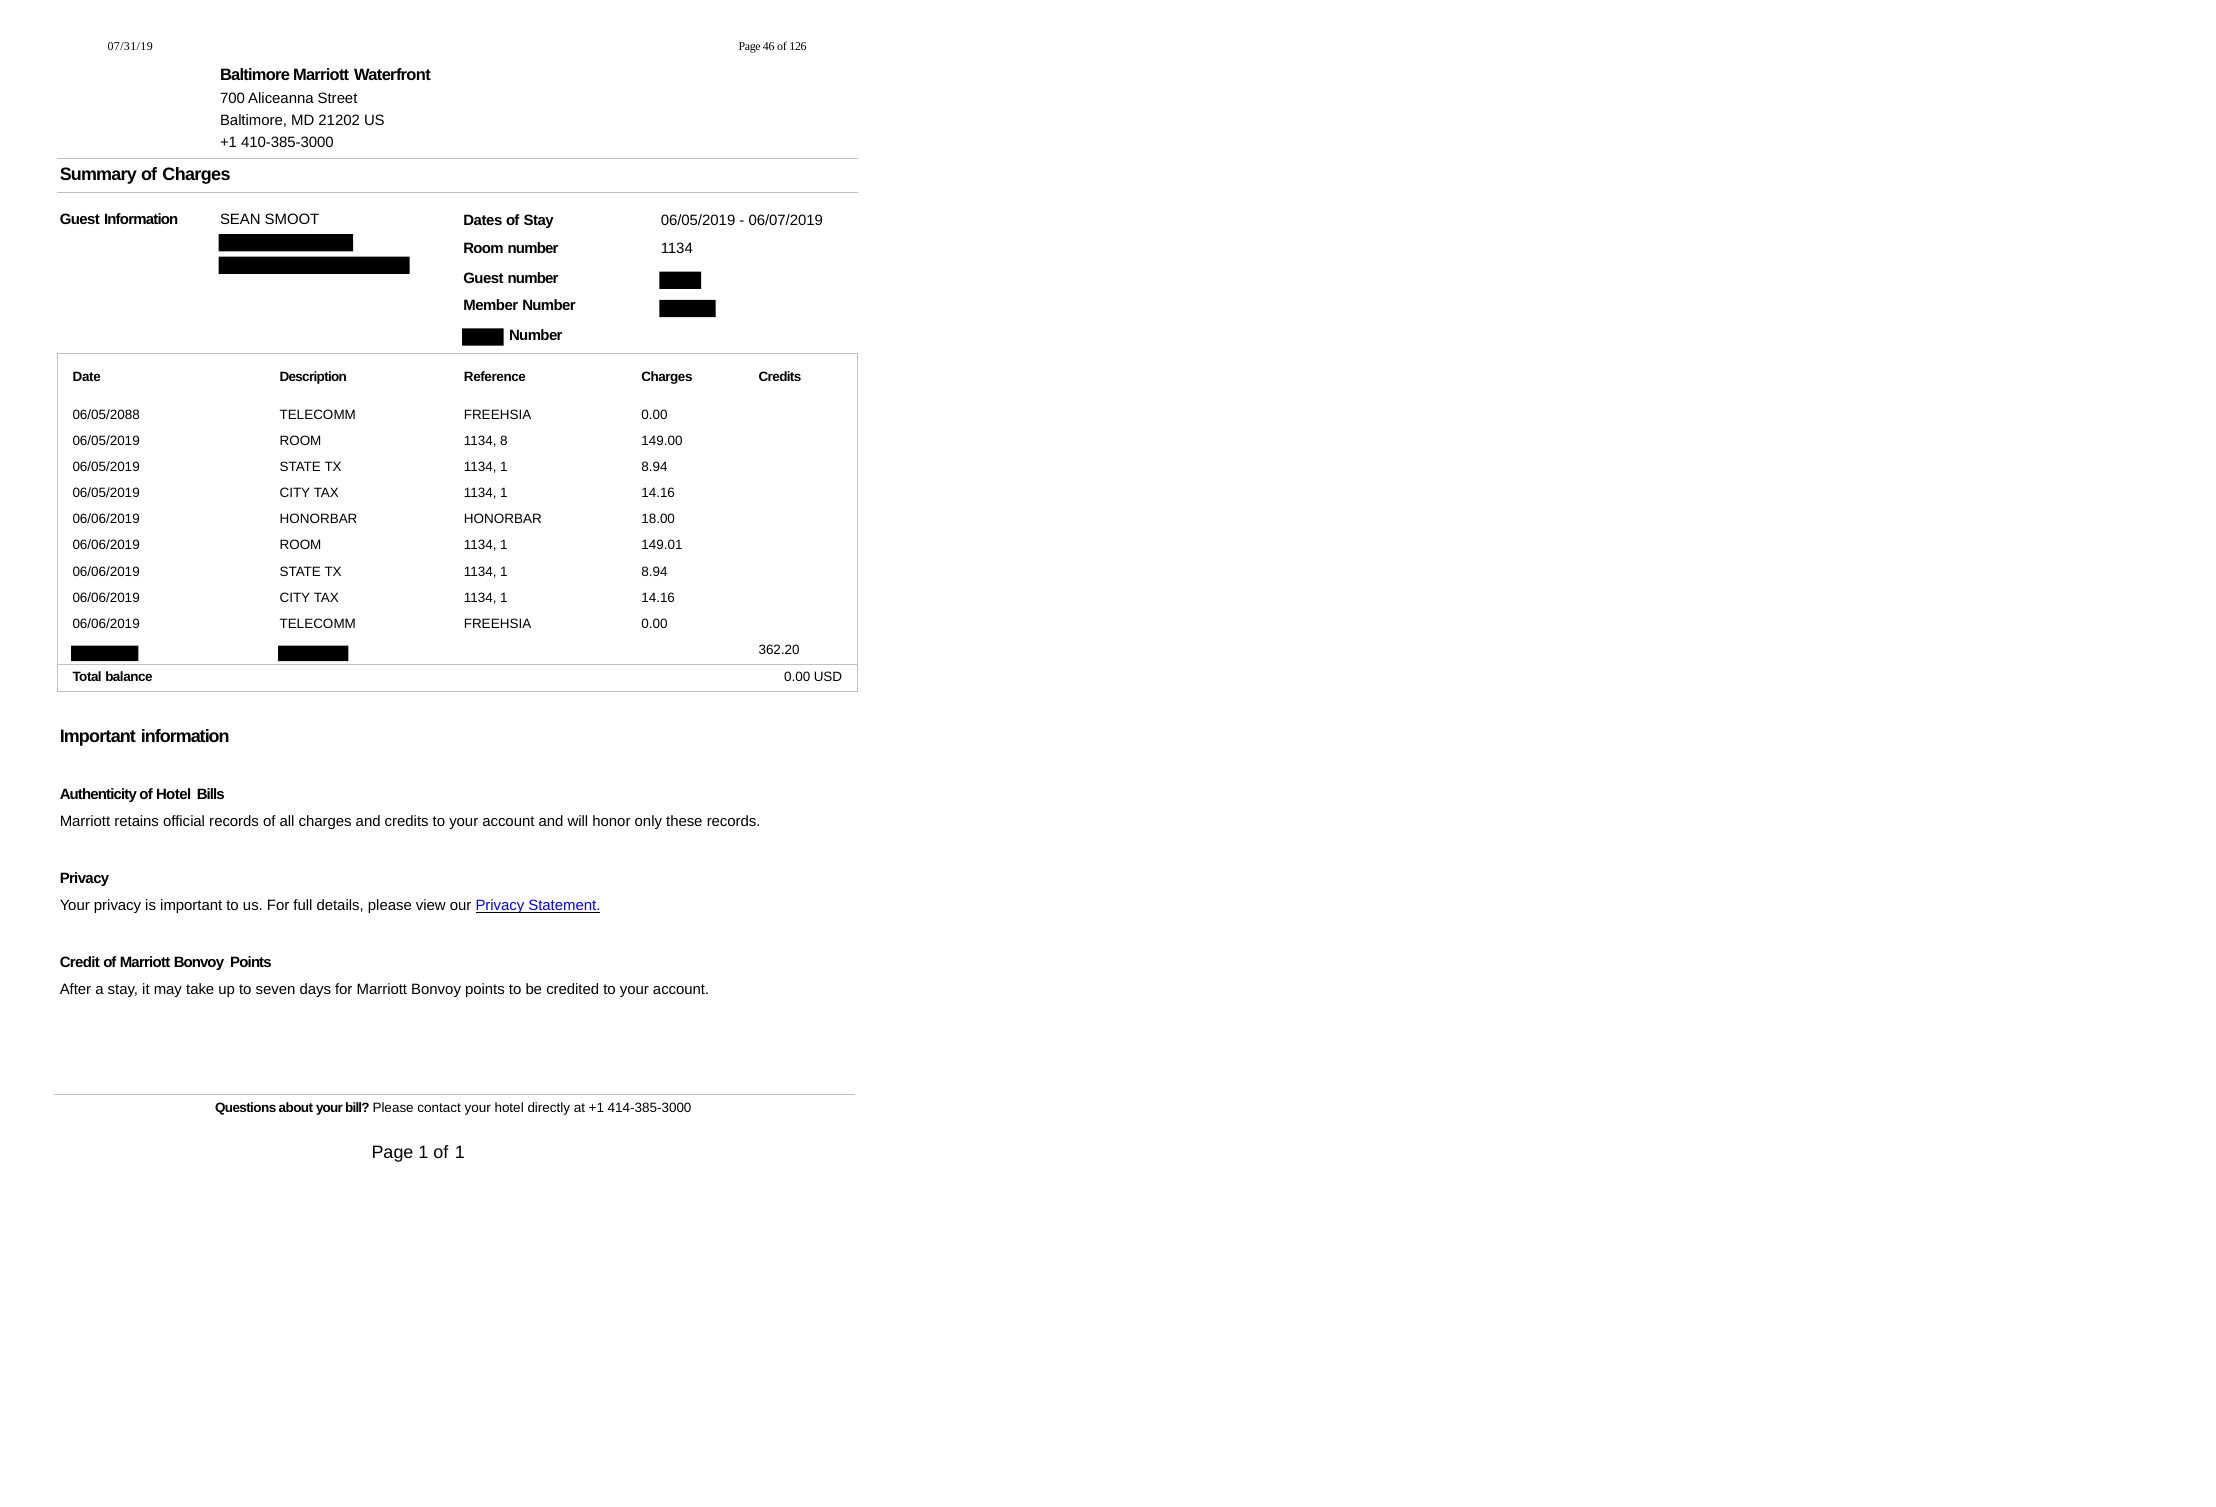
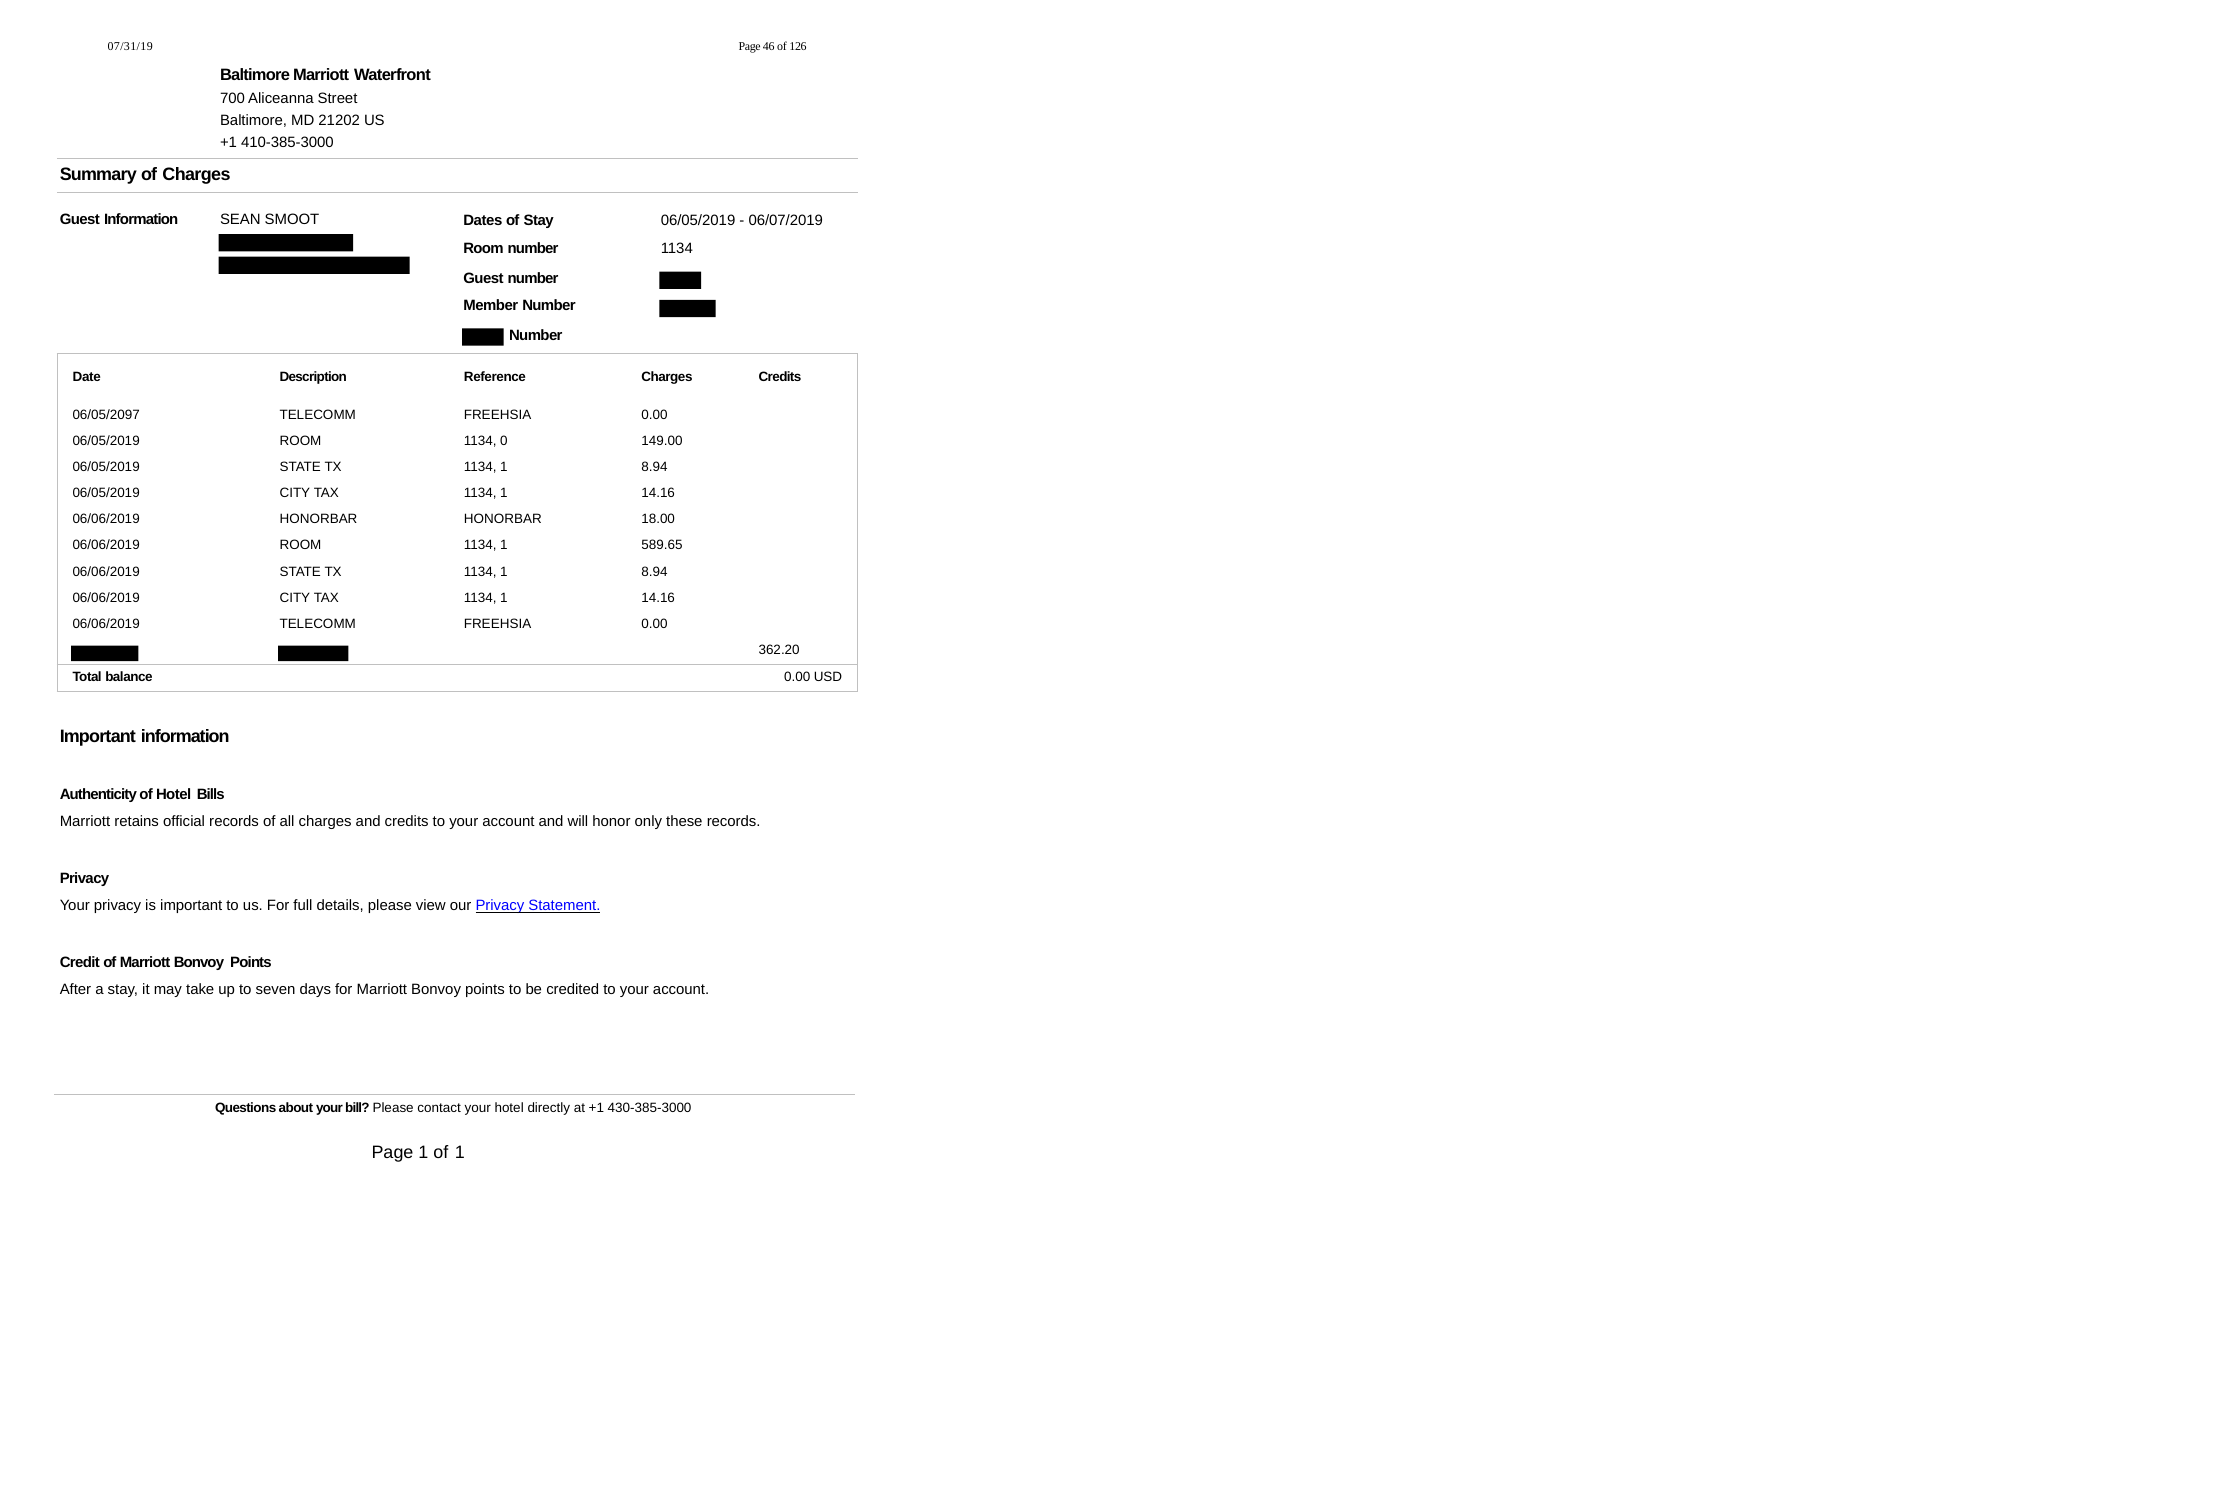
06/05/2088: 06/05/2088 -> 06/05/2097
8: 8 -> 0
149.01: 149.01 -> 589.65
414-385-3000: 414-385-3000 -> 430-385-3000
